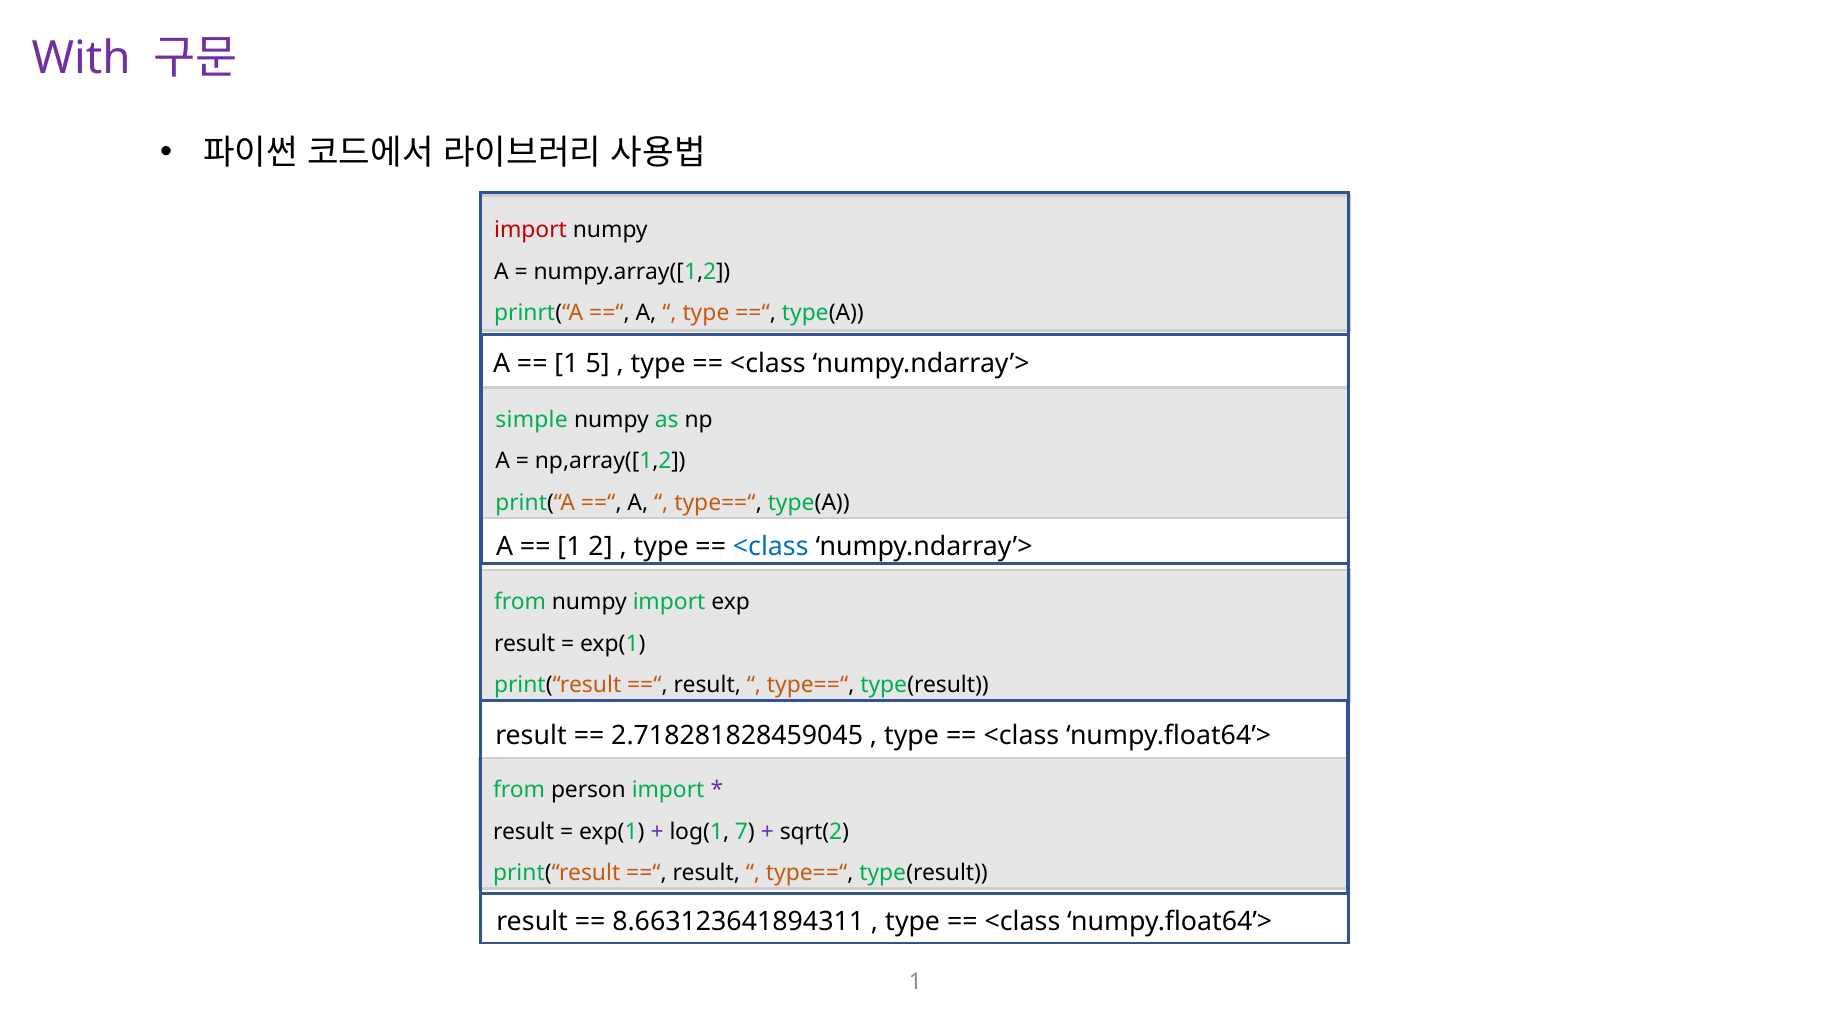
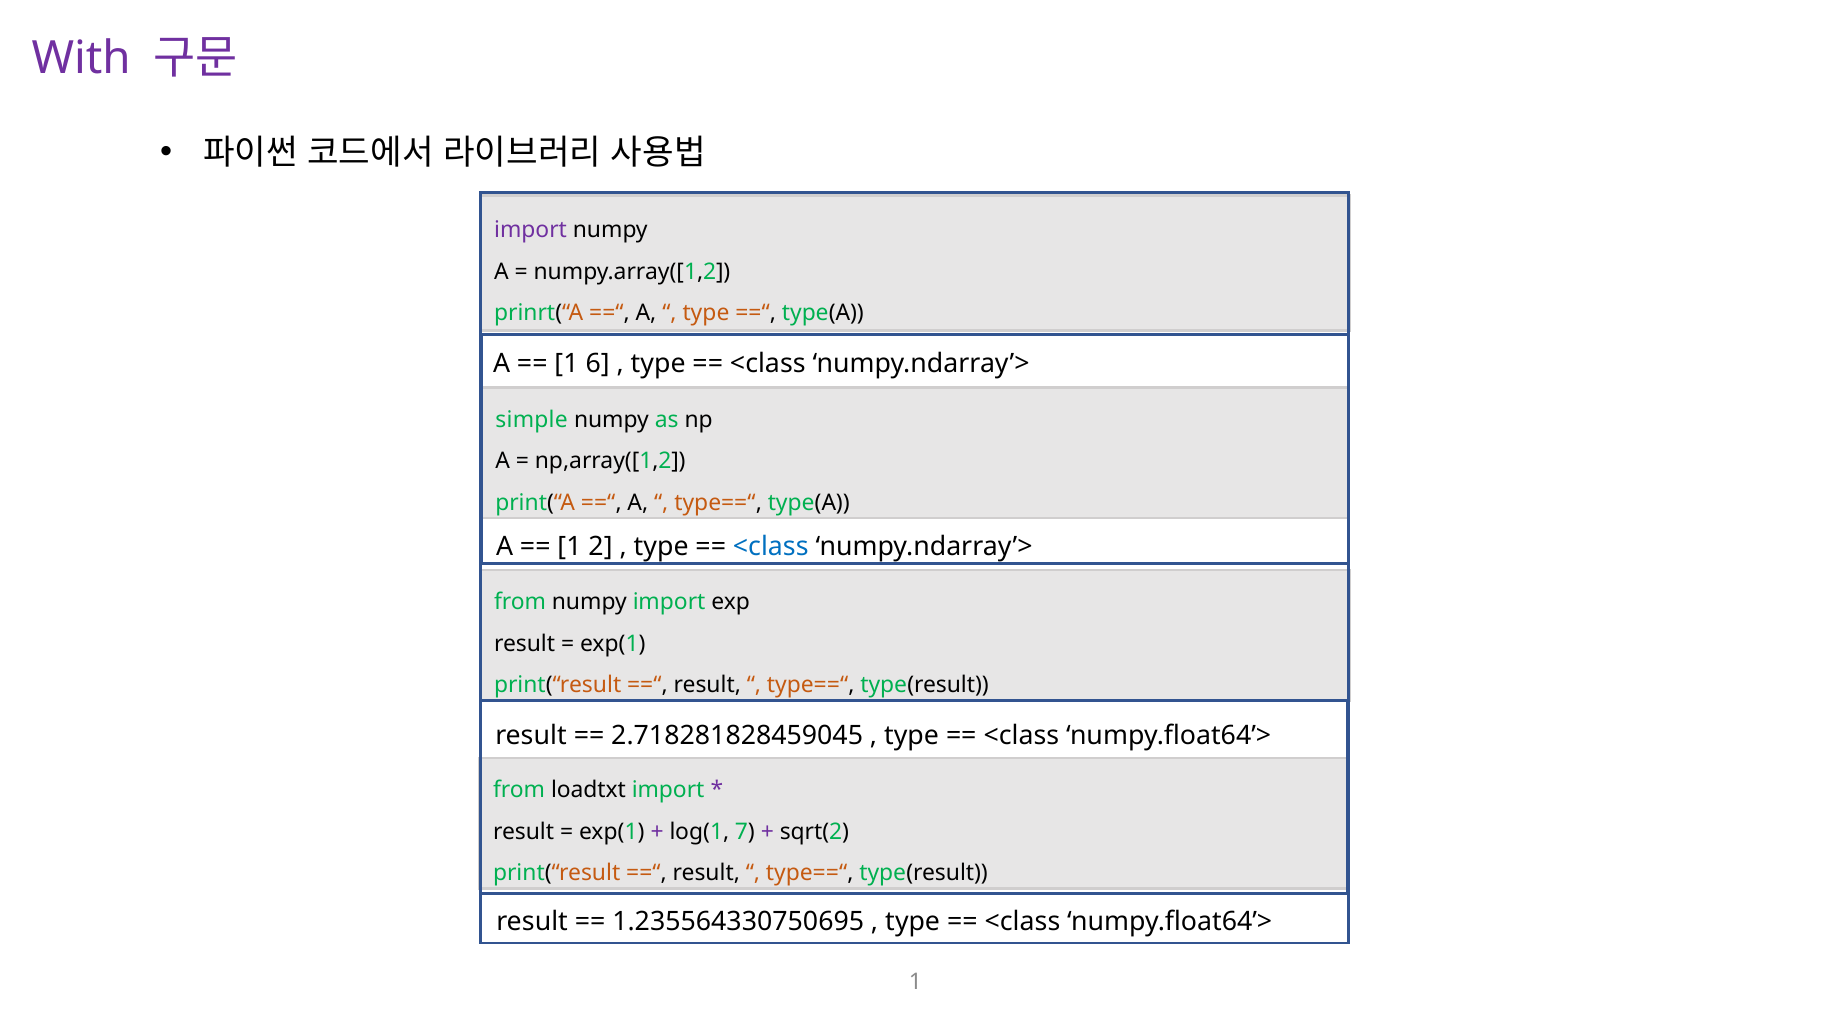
import at (531, 230) colour: red -> purple
5: 5 -> 6
person: person -> loadtxt
8.663123641894311: 8.663123641894311 -> 1.235564330750695
